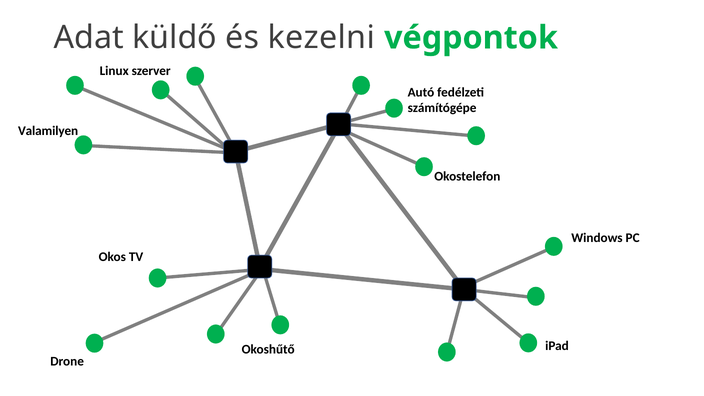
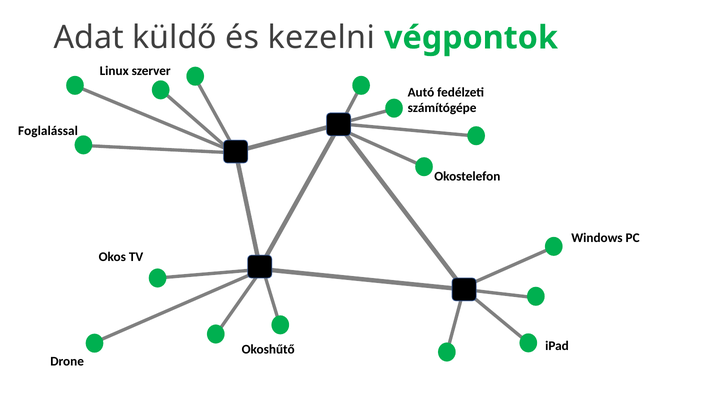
Valamilyen: Valamilyen -> Foglalással
